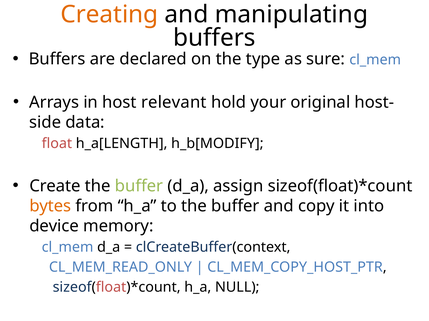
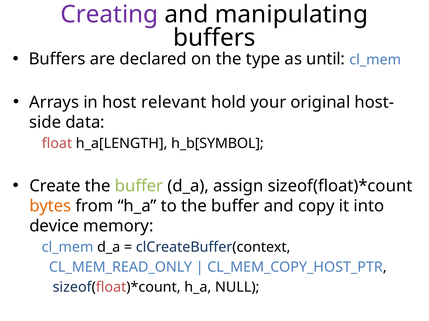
Creating colour: orange -> purple
sure: sure -> until
h_b[MODIFY: h_b[MODIFY -> h_b[SYMBOL
